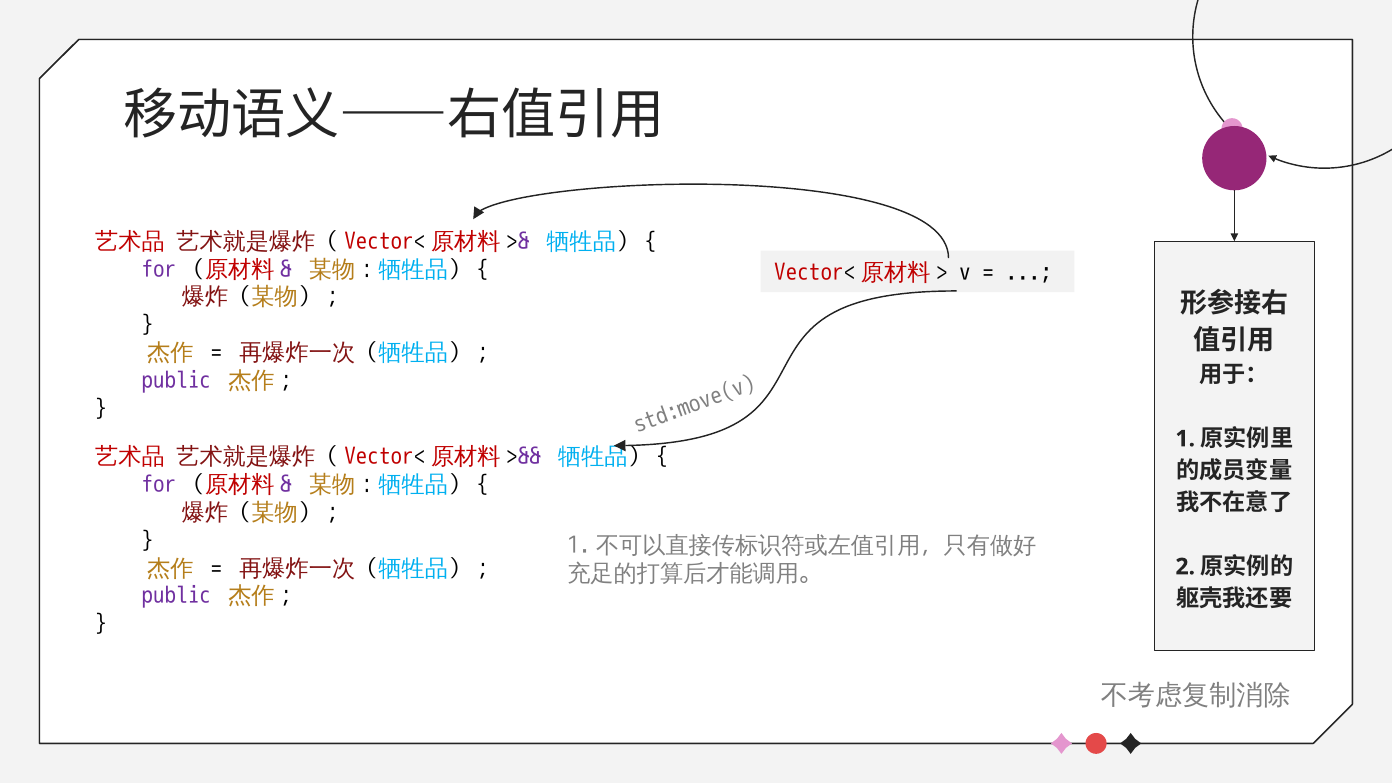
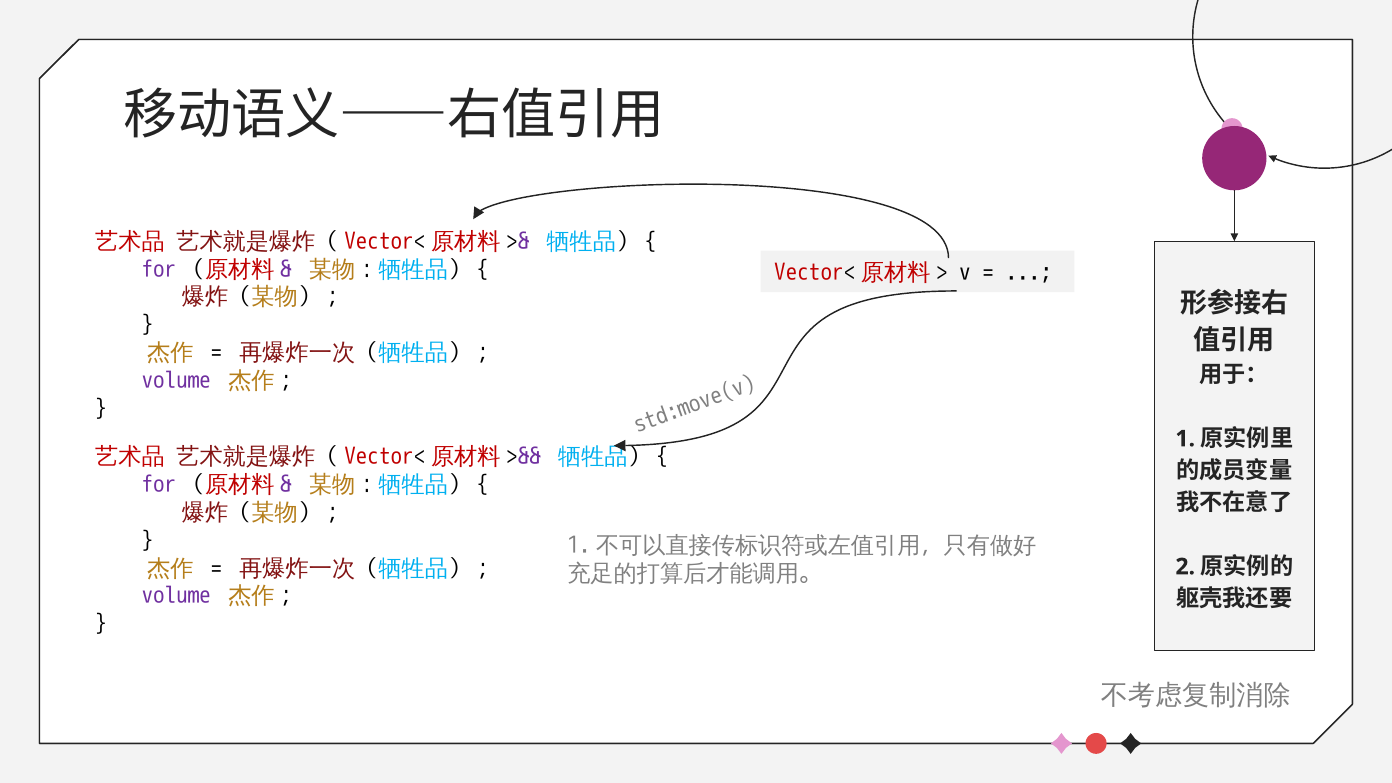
public at (176, 381): public -> volume
public at (176, 596): public -> volume
